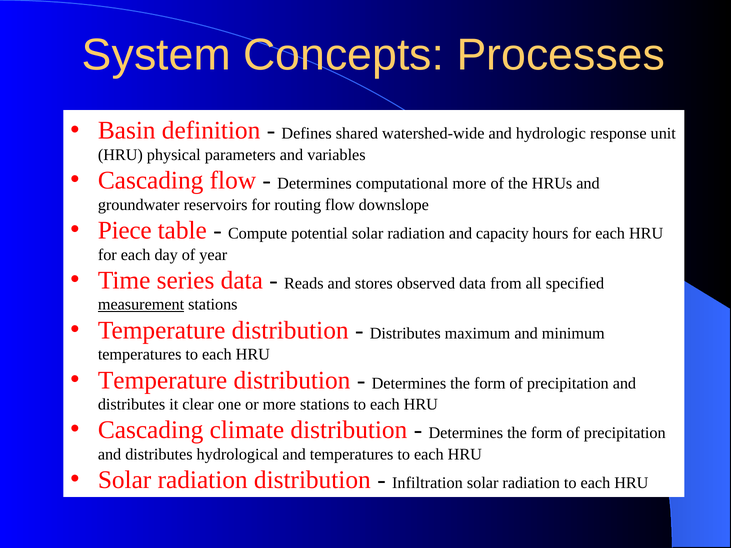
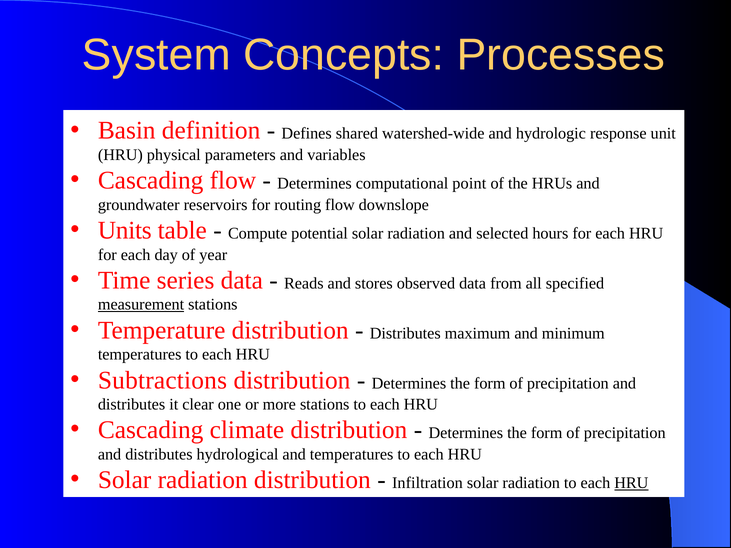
computational more: more -> point
Piece: Piece -> Units
capacity: capacity -> selected
Temperature at (163, 380): Temperature -> Subtractions
HRU at (631, 483) underline: none -> present
